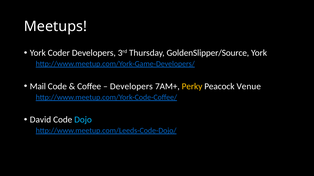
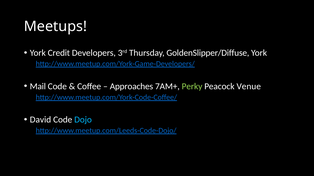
Coder: Coder -> Credit
GoldenSlipper/Source: GoldenSlipper/Source -> GoldenSlipper/Diffuse
Developers at (131, 87): Developers -> Approaches
Perky colour: yellow -> light green
